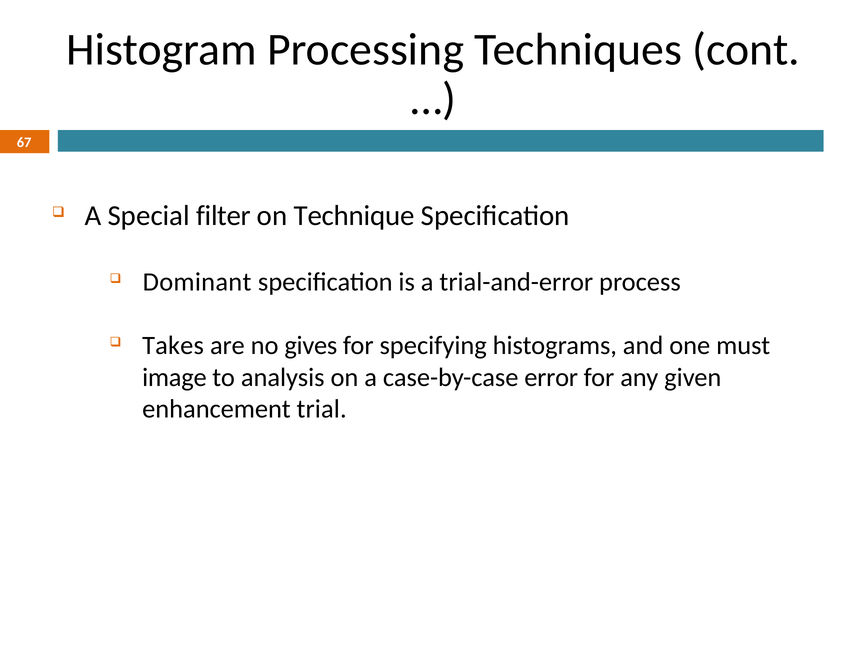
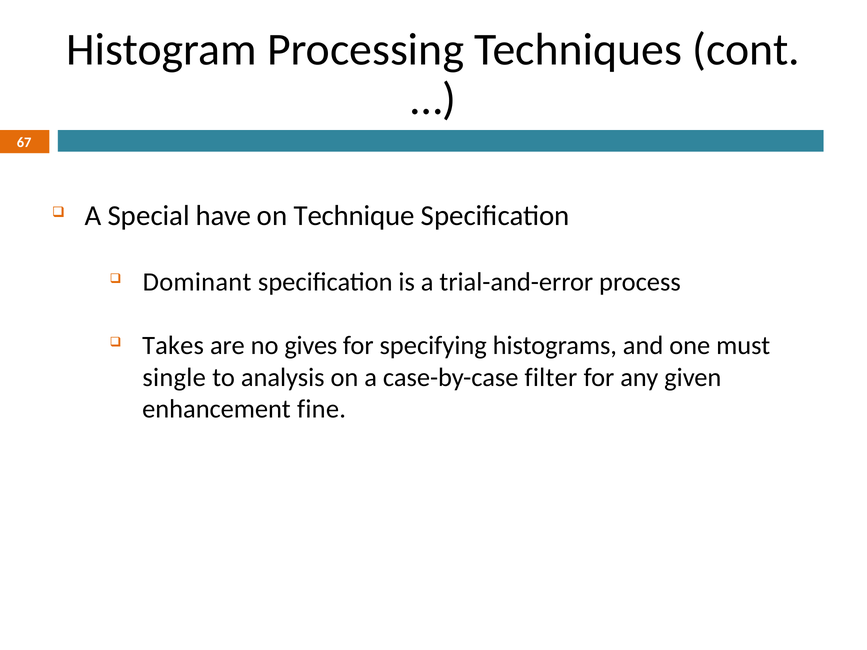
filter: filter -> have
image: image -> single
error: error -> filter
trial: trial -> fine
